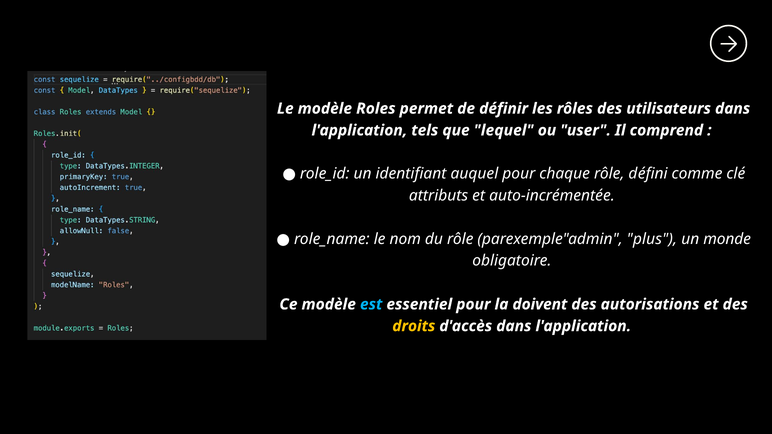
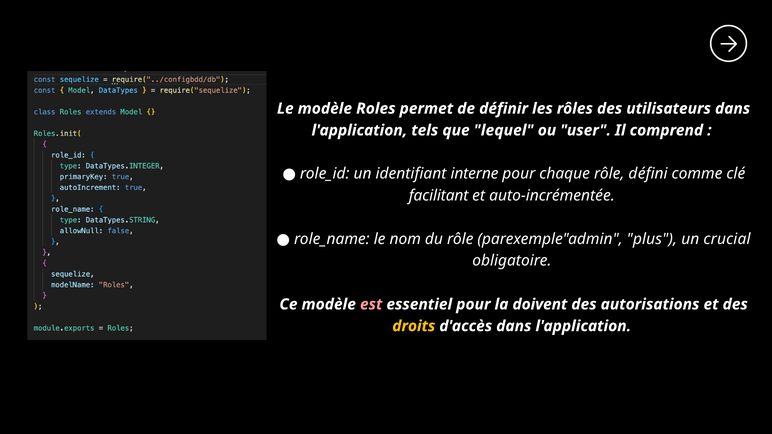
auquel: auquel -> interne
attributs: attributs -> facilitant
monde: monde -> crucial
est colour: light blue -> pink
